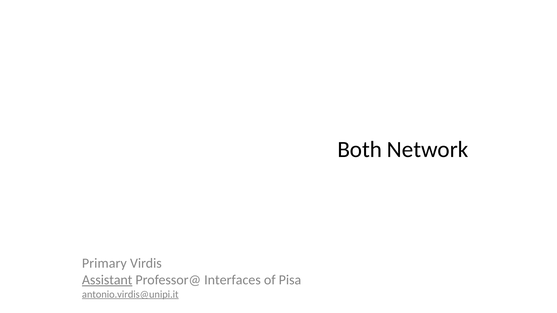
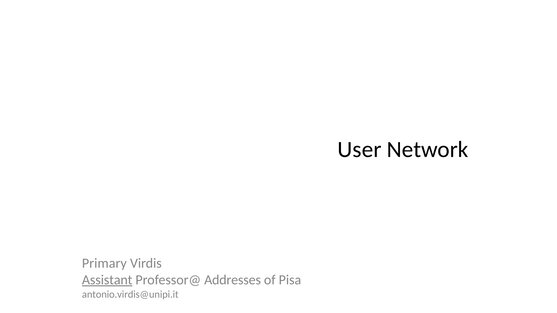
Both: Both -> User
Interfaces: Interfaces -> Addresses
antonio.virdis@unipi.it underline: present -> none
